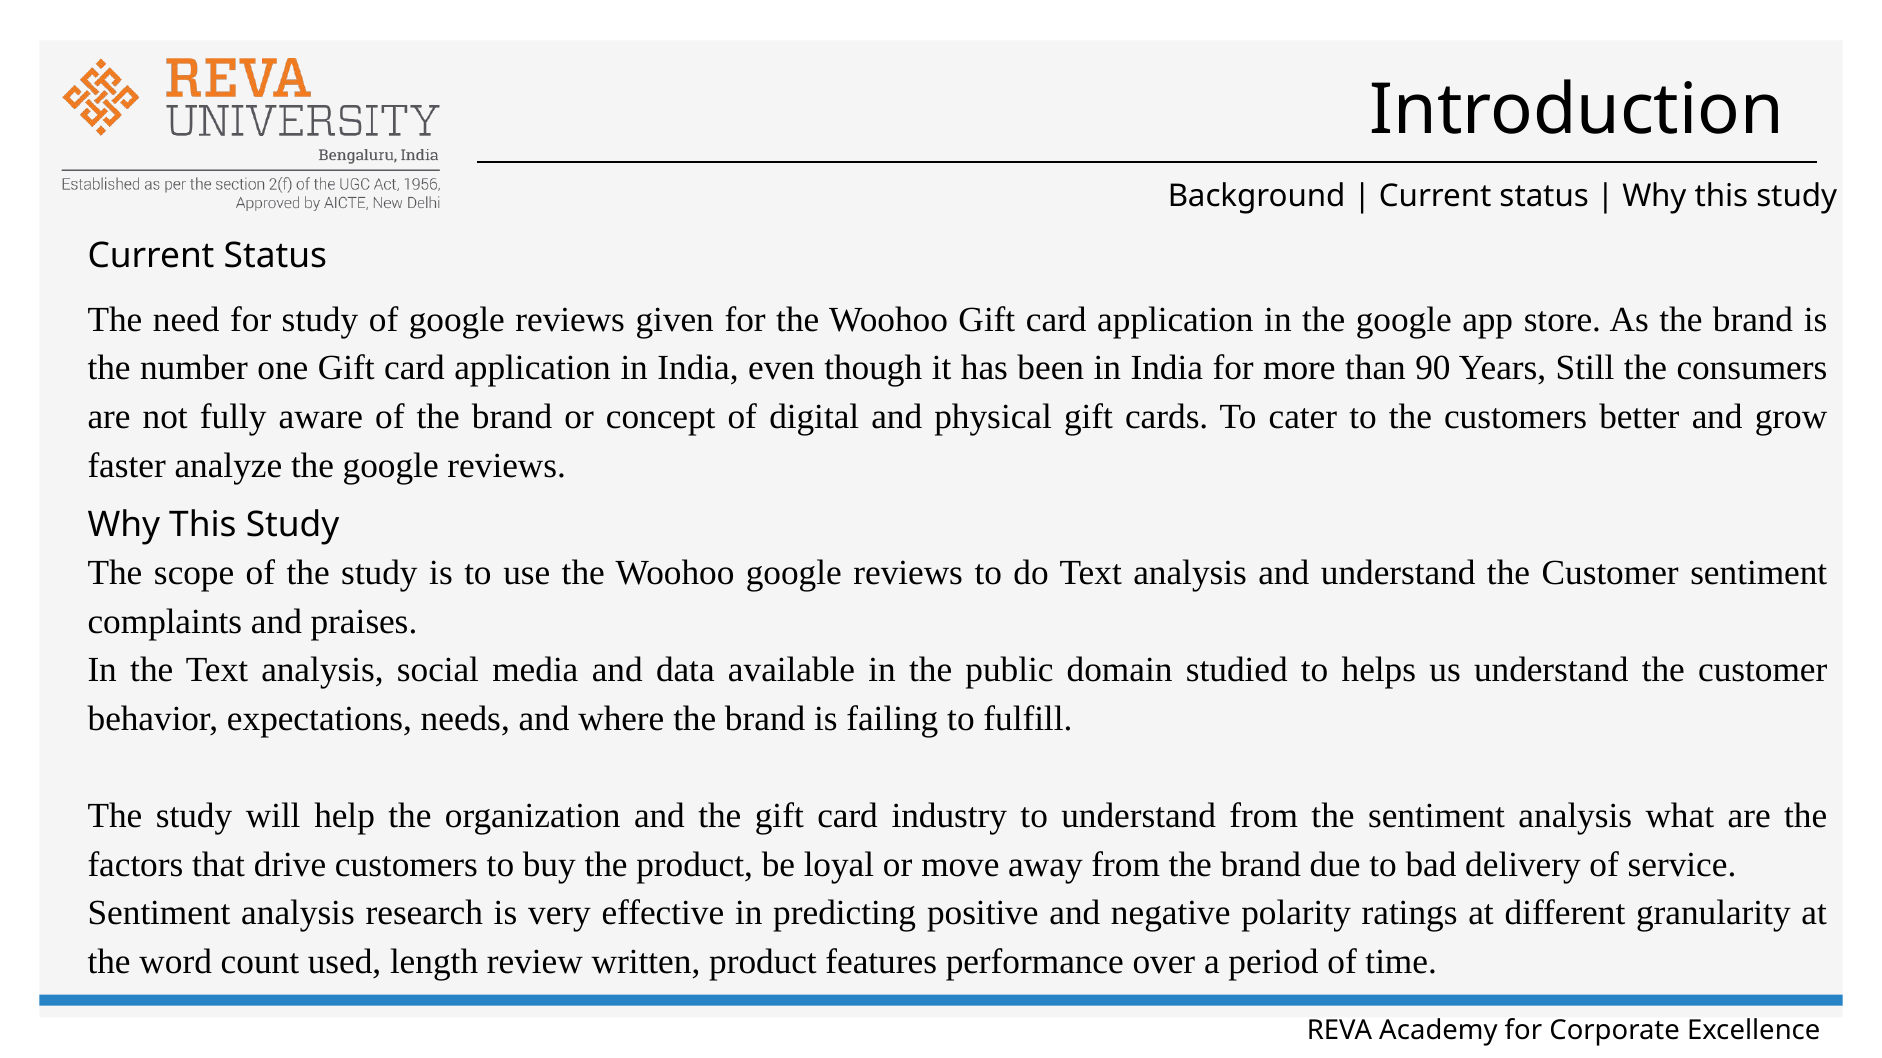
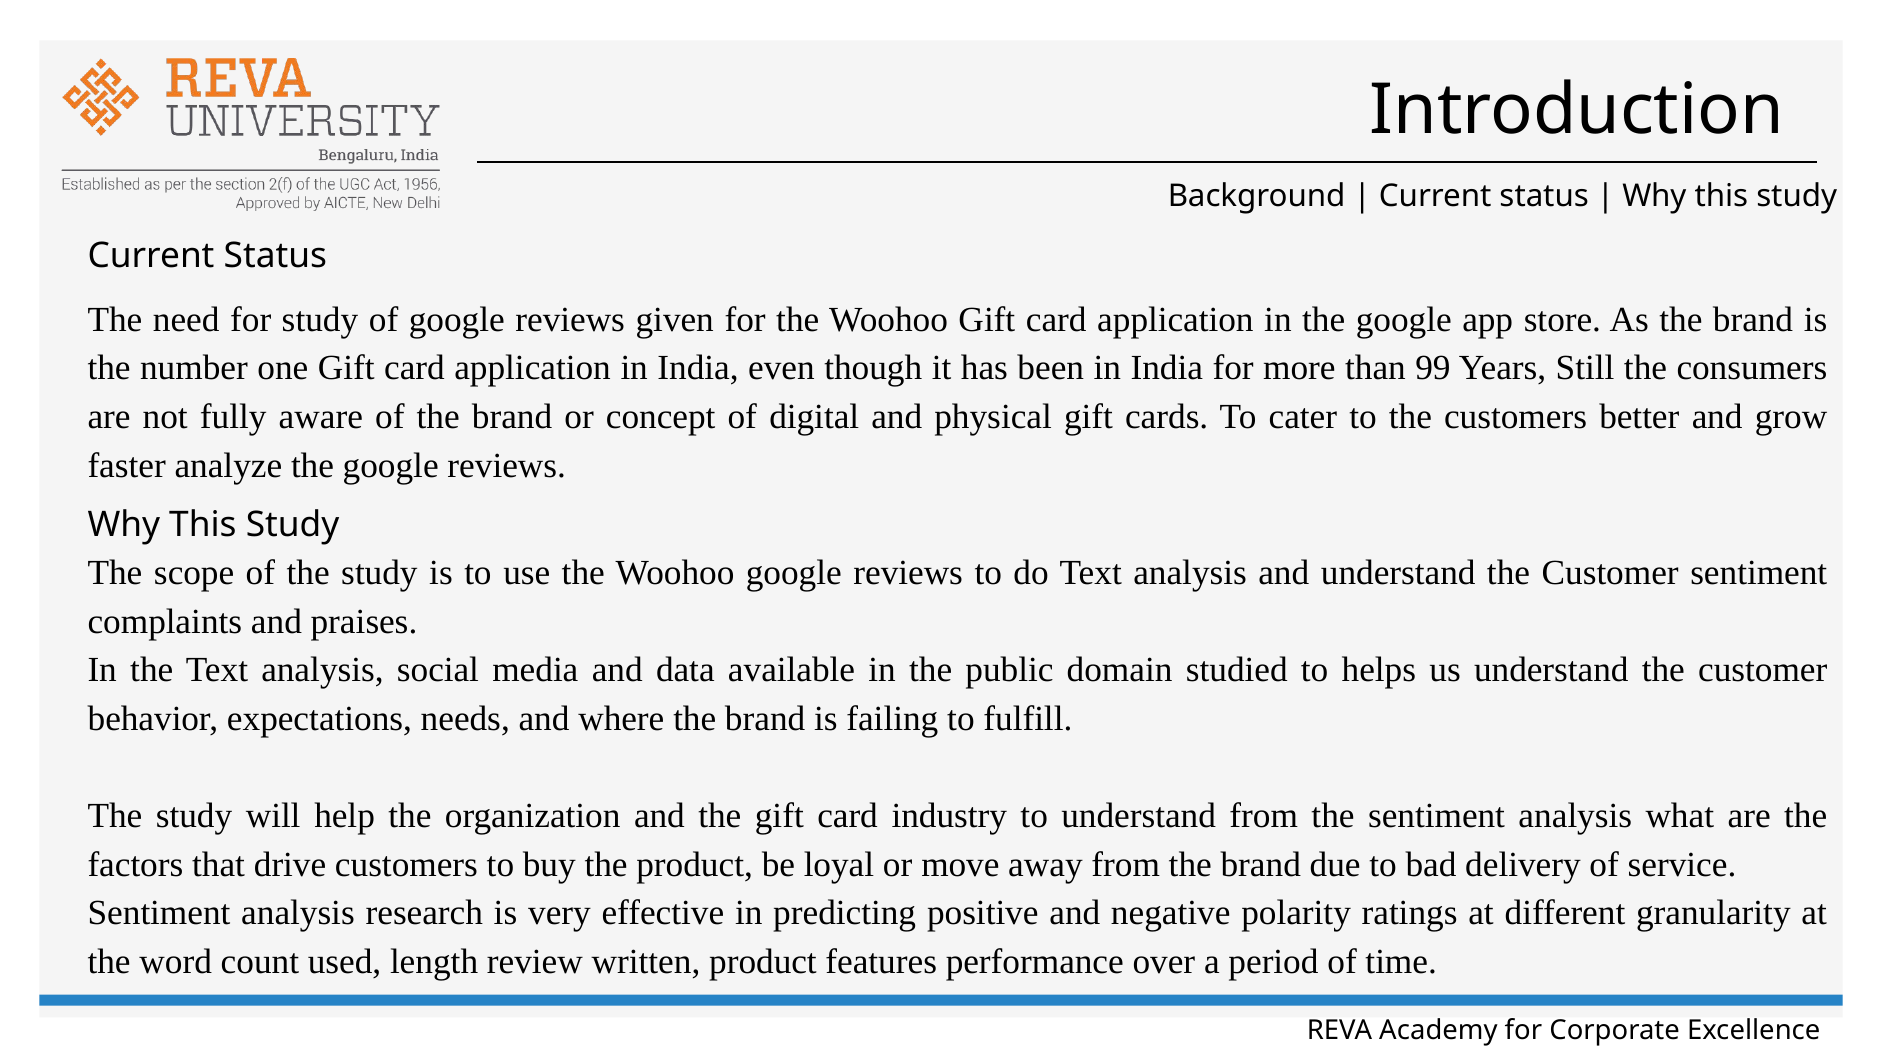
90: 90 -> 99
